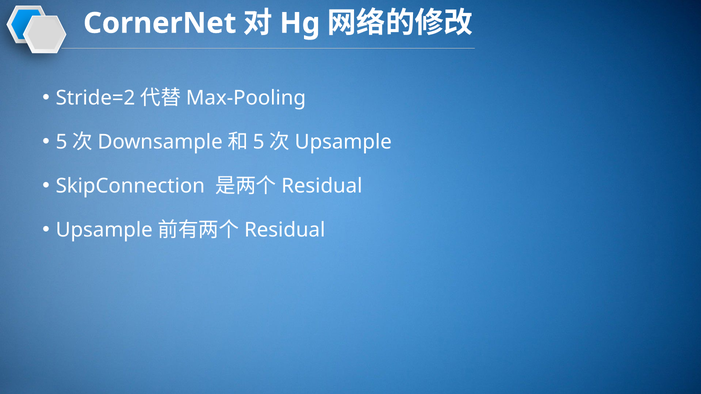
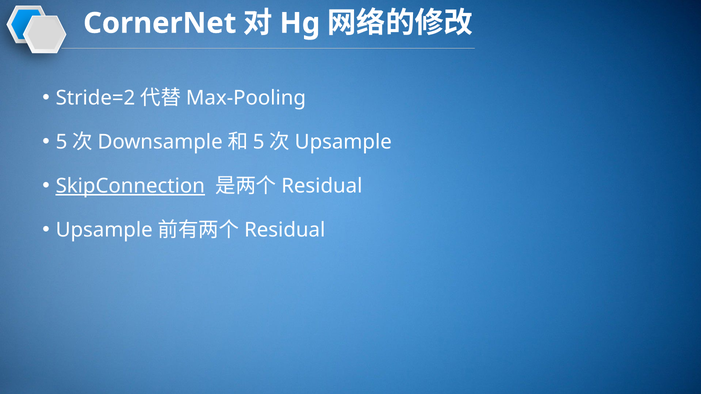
SkipConnection underline: none -> present
